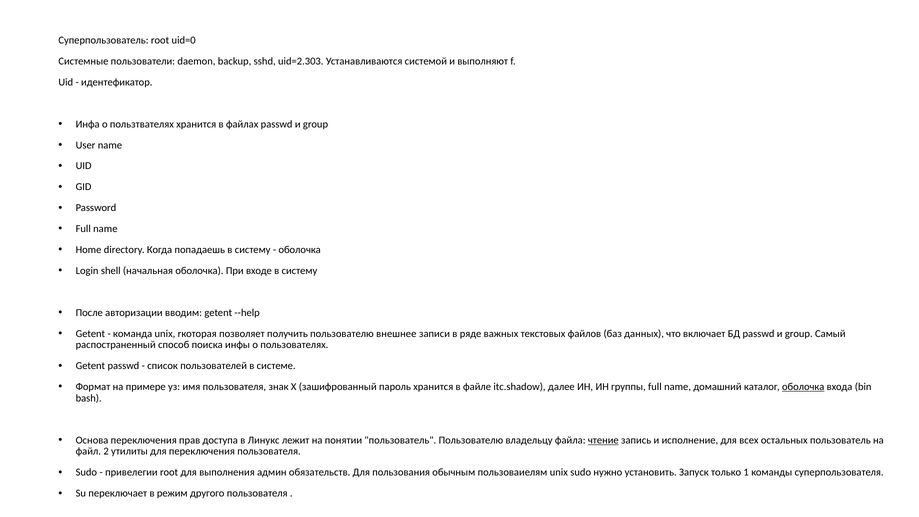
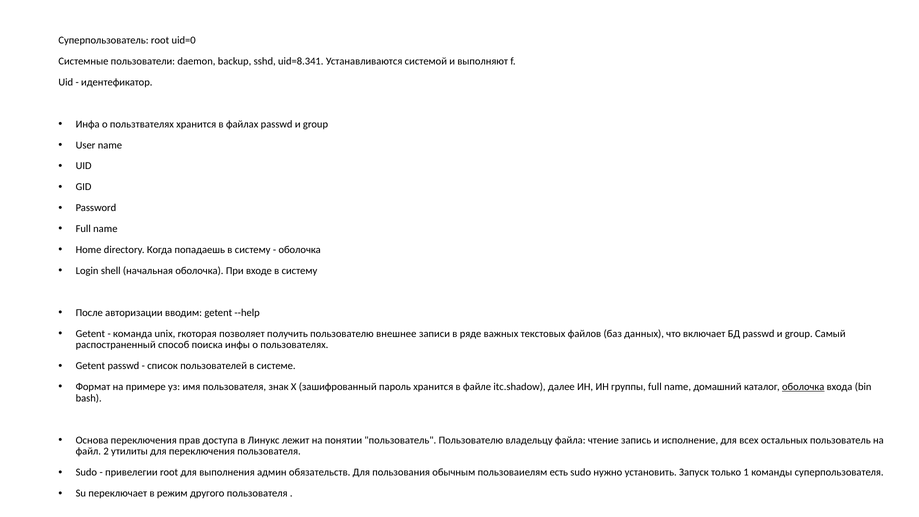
uid=2.303: uid=2.303 -> uid=8.341
чтение underline: present -> none
пользоваиелям unix: unix -> есть
